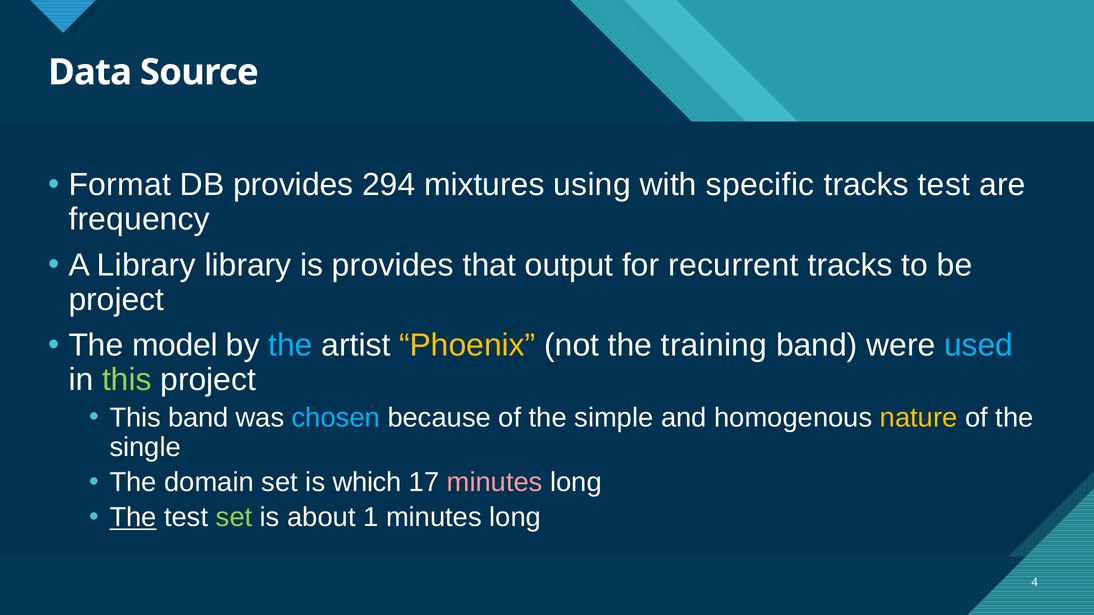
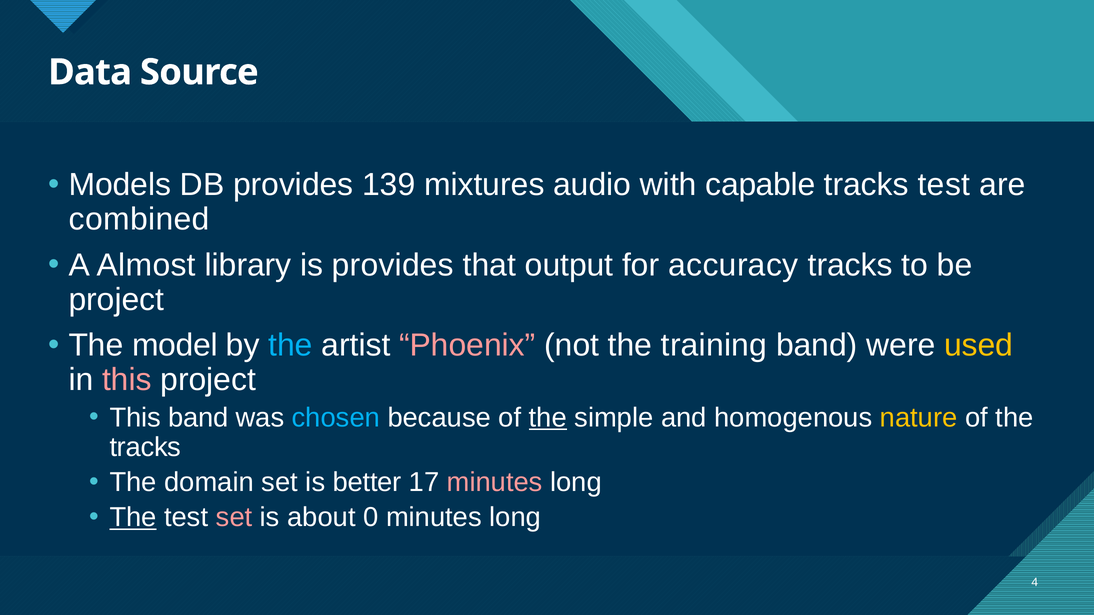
Format: Format -> Models
294: 294 -> 139
using: using -> audio
specific: specific -> capable
frequency: frequency -> combined
A Library: Library -> Almost
recurrent: recurrent -> accuracy
Phoenix colour: yellow -> pink
used colour: light blue -> yellow
this at (127, 380) colour: light green -> pink
the at (548, 418) underline: none -> present
single at (145, 447): single -> tracks
which: which -> better
set at (234, 518) colour: light green -> pink
1: 1 -> 0
